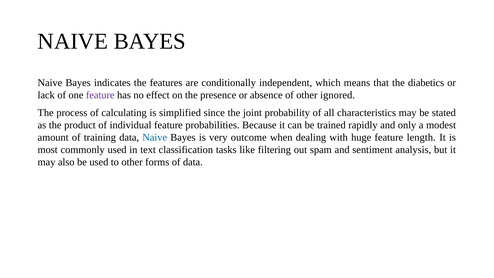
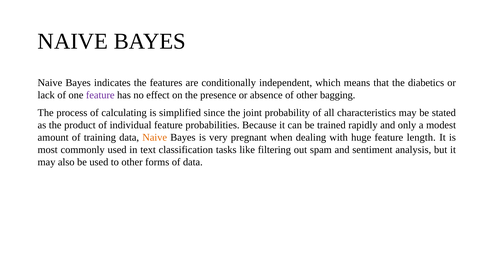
ignored: ignored -> bagging
Naive at (155, 137) colour: blue -> orange
outcome: outcome -> pregnant
